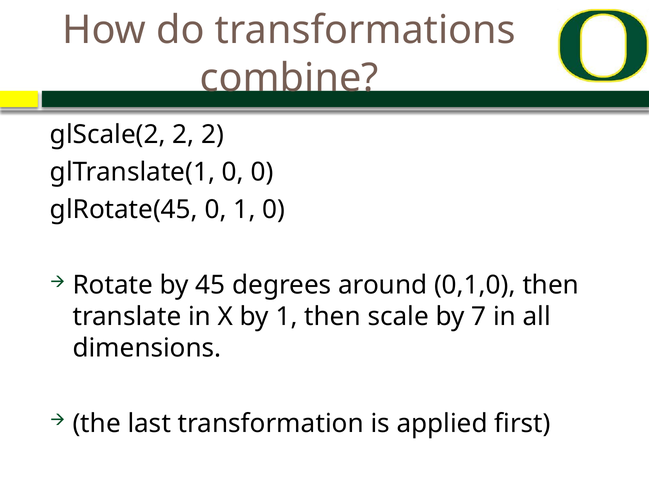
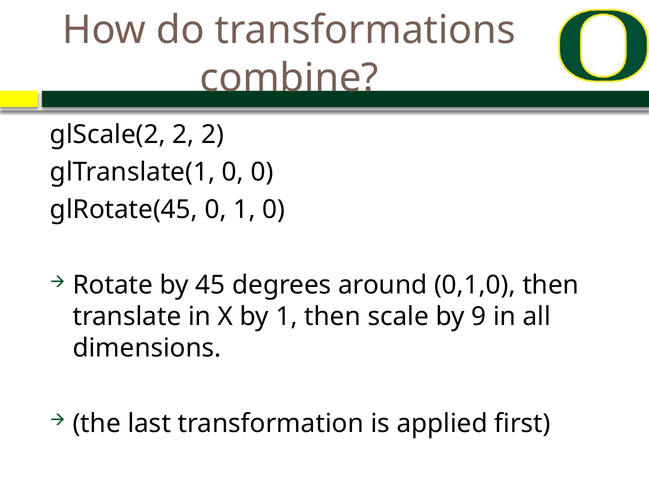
7: 7 -> 9
